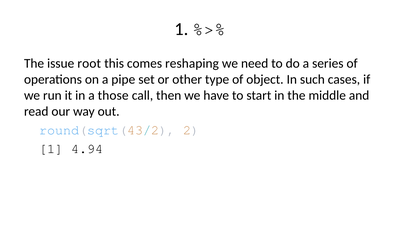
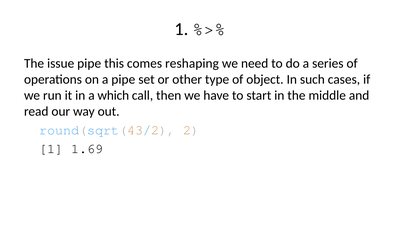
issue root: root -> pipe
those: those -> which
4.94: 4.94 -> 1.69
